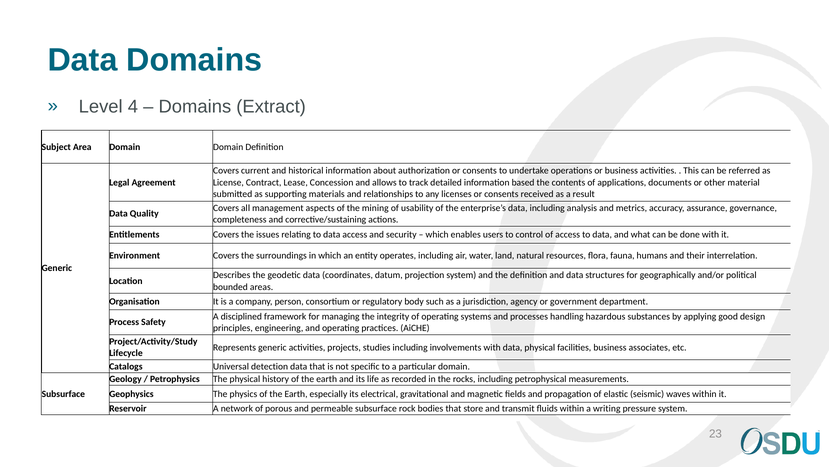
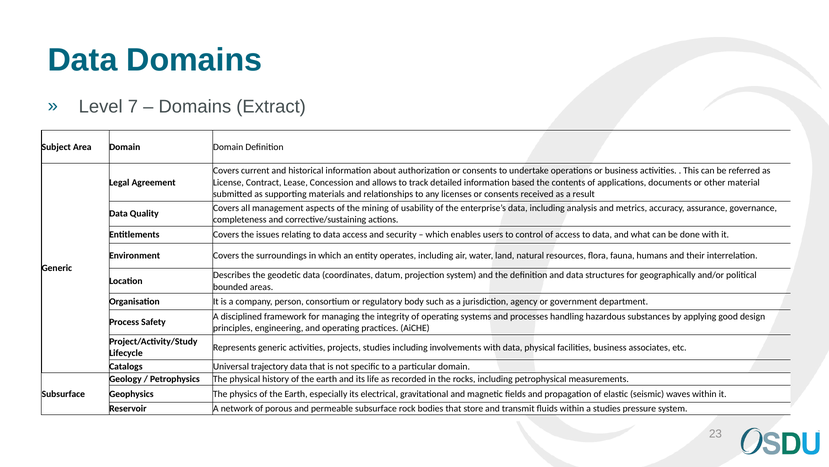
4: 4 -> 7
detection: detection -> trajectory
a writing: writing -> studies
